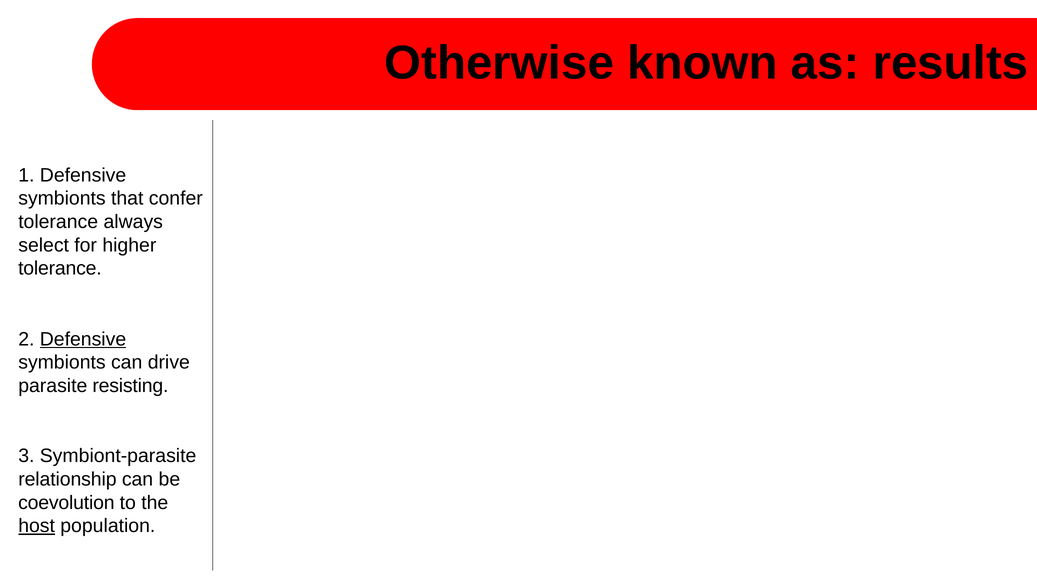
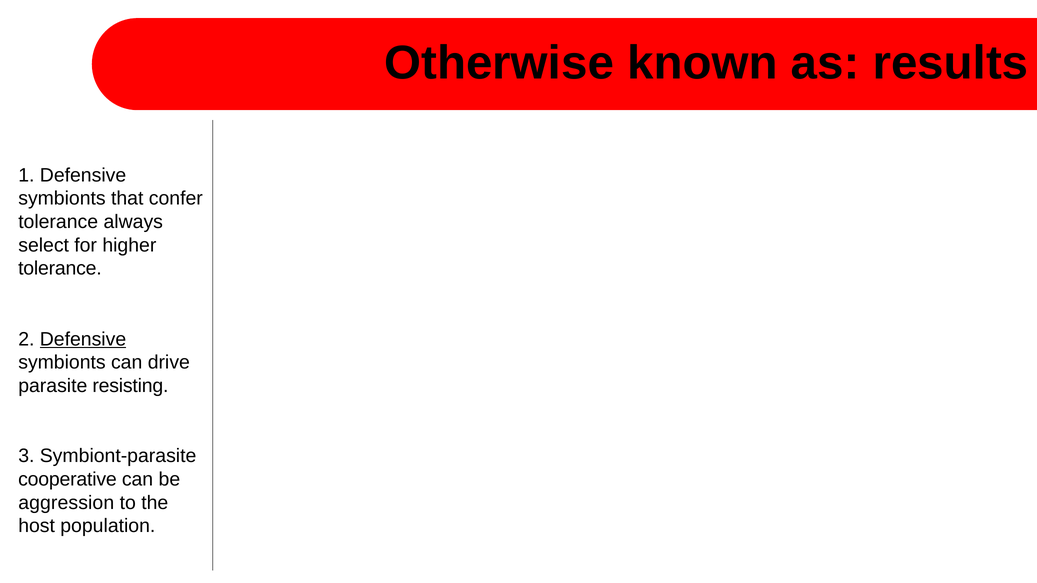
relationship: relationship -> cooperative
coevolution: coevolution -> aggression
host underline: present -> none
